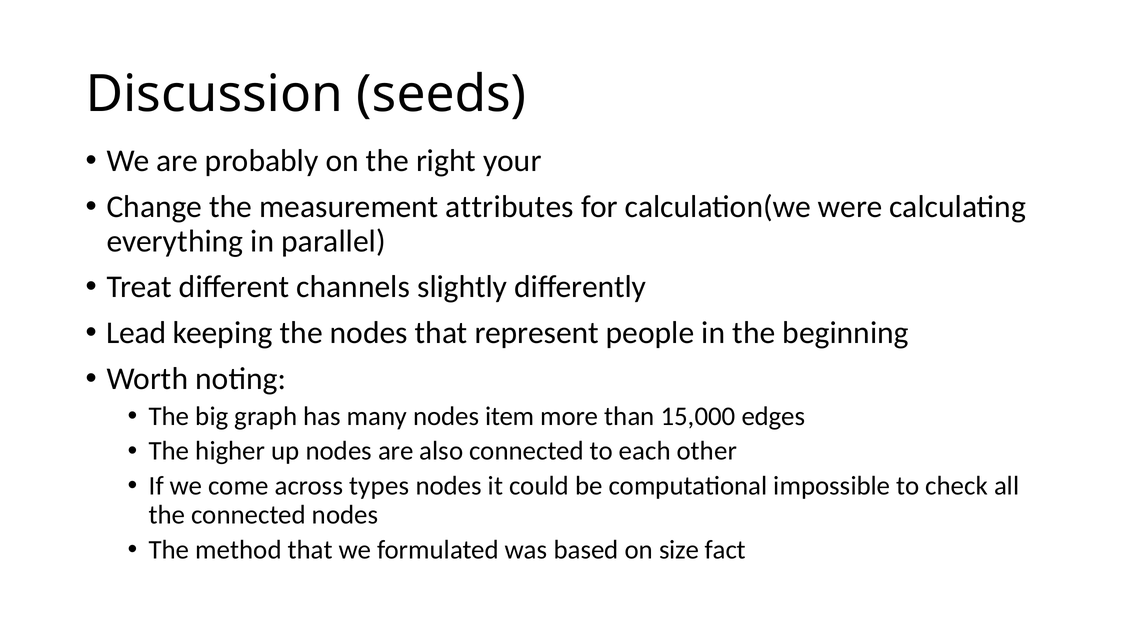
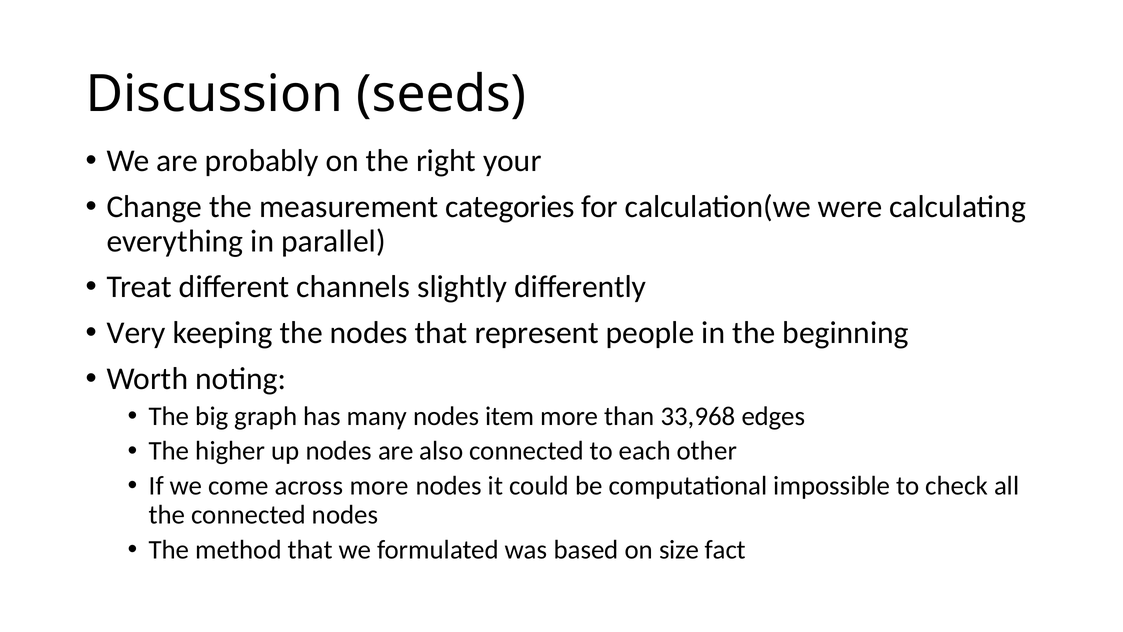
attributes: attributes -> categories
Lead: Lead -> Very
15,000: 15,000 -> 33,968
across types: types -> more
